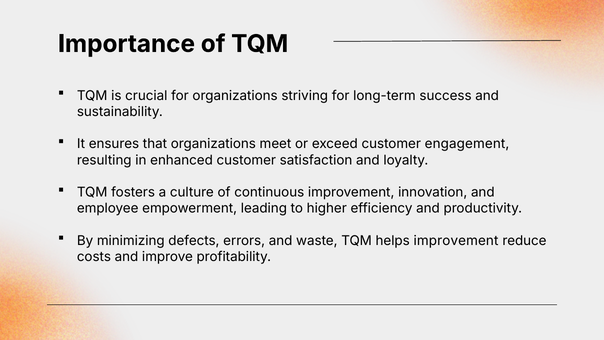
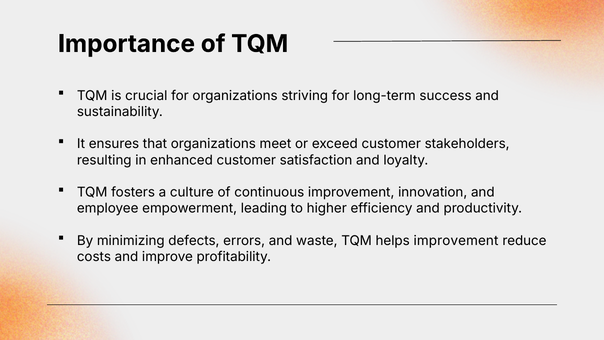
engagement: engagement -> stakeholders
